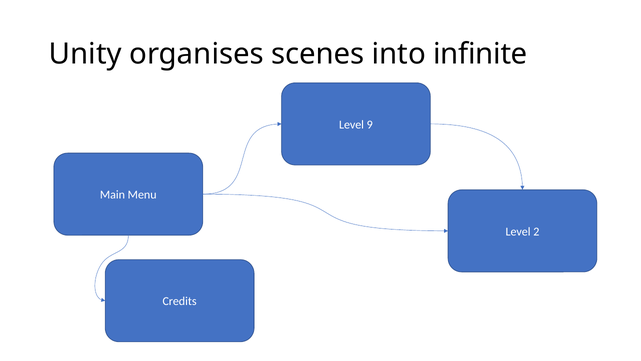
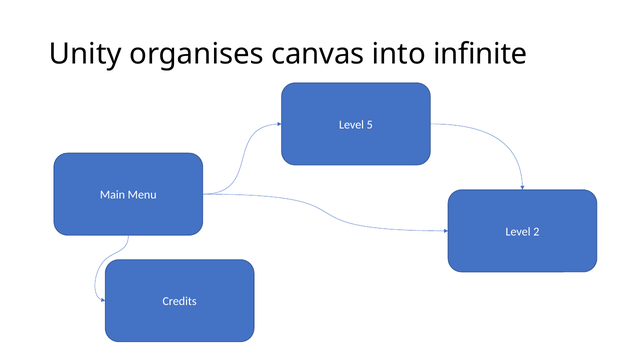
scenes: scenes -> canvas
9: 9 -> 5
